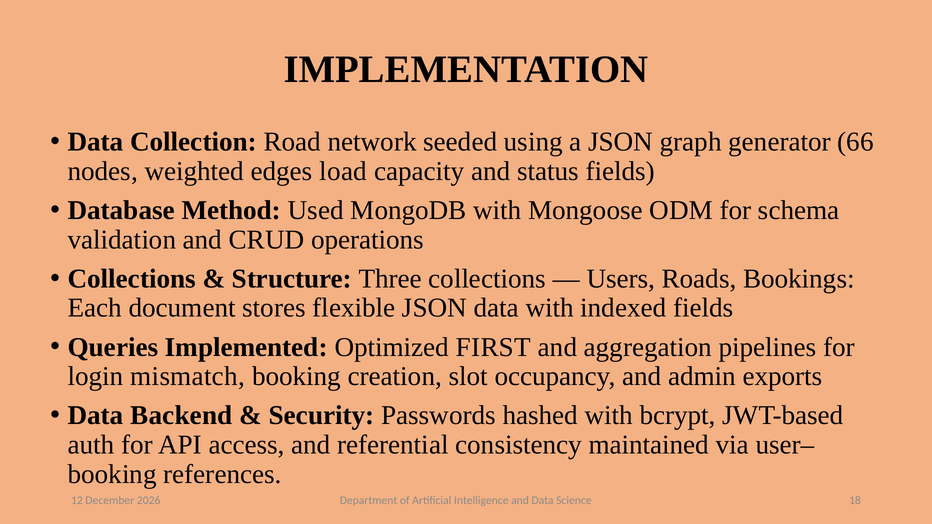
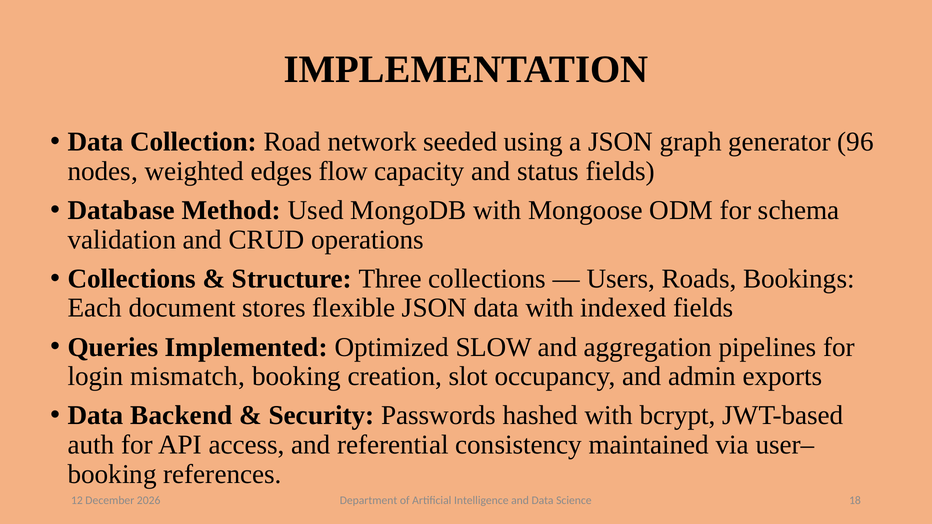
66: 66 -> 96
load: load -> flow
FIRST: FIRST -> SLOW
